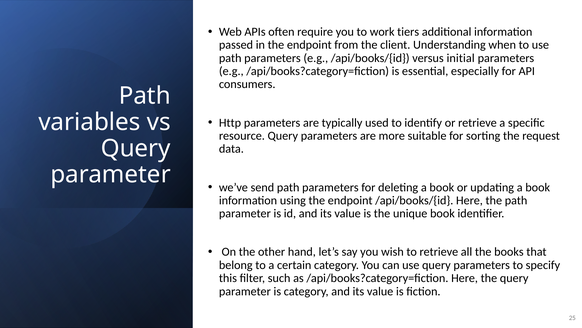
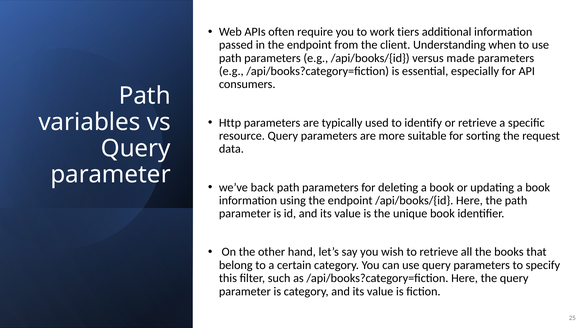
initial: initial -> made
send: send -> back
